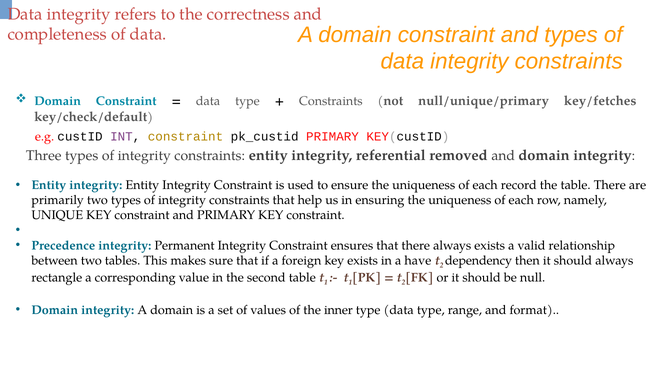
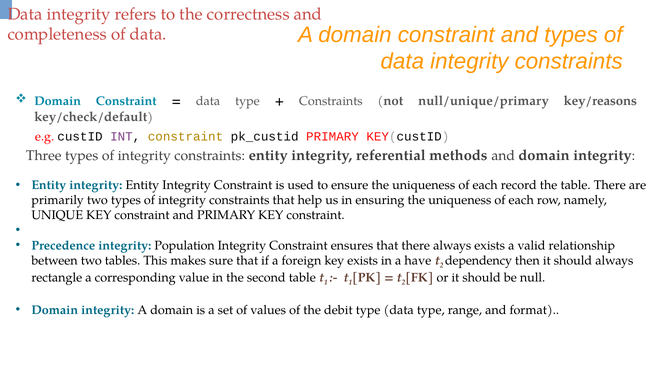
key/fetches: key/fetches -> key/reasons
removed: removed -> methods
Permanent: Permanent -> Population
inner: inner -> debit
